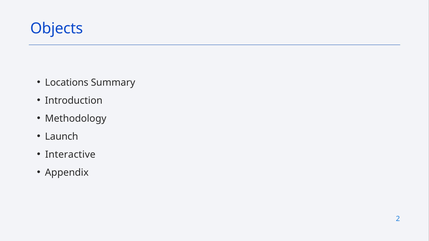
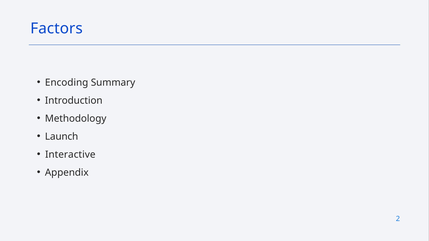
Objects: Objects -> Factors
Locations: Locations -> Encoding
